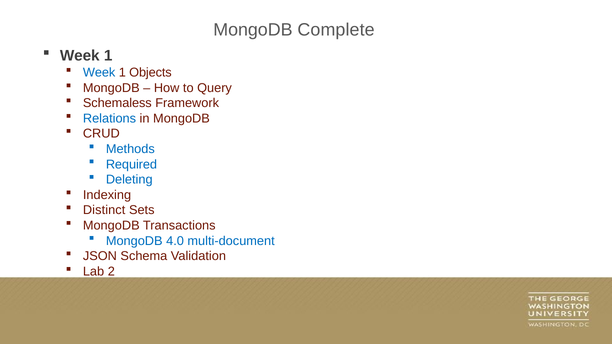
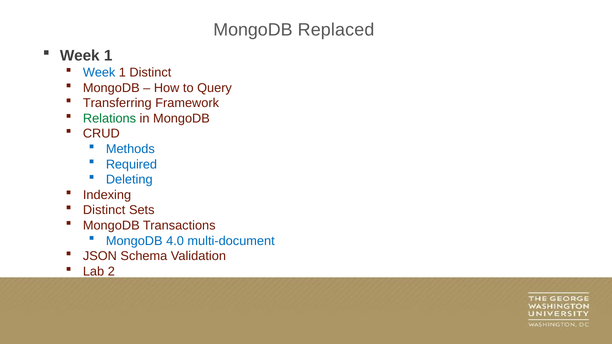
Complete: Complete -> Replaced
1 Objects: Objects -> Distinct
Schemaless: Schemaless -> Transferring
Relations colour: blue -> green
